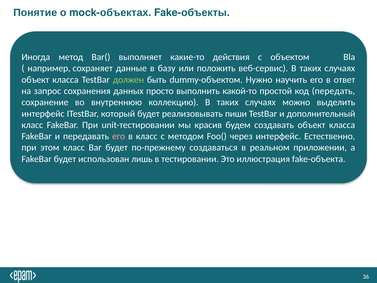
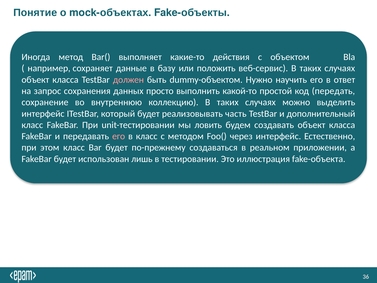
должен colour: light green -> pink
пиши: пиши -> часть
красив: красив -> ловить
